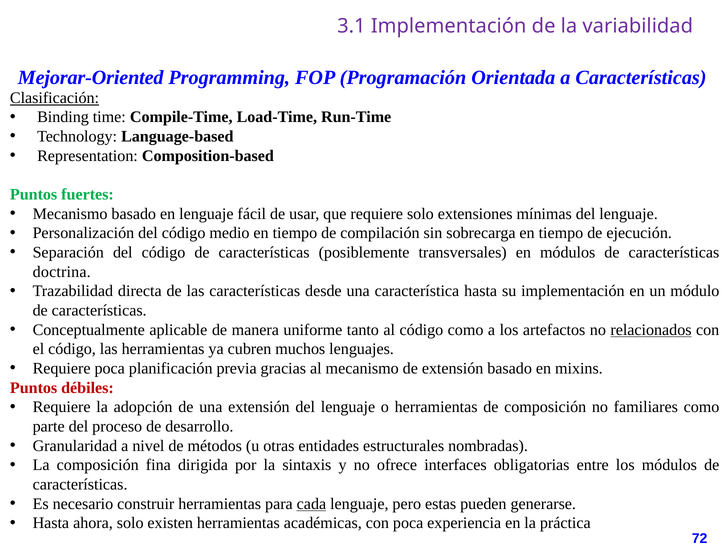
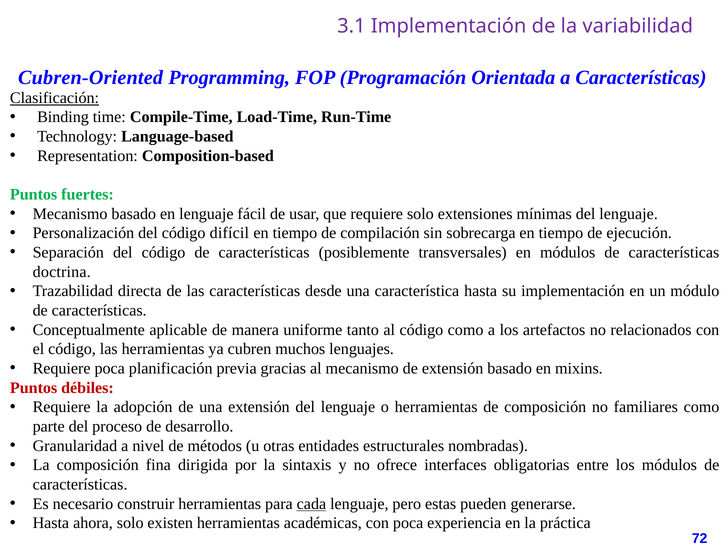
Mejorar-Oriented: Mejorar-Oriented -> Cubren-Oriented
medio: medio -> difícil
relacionados underline: present -> none
